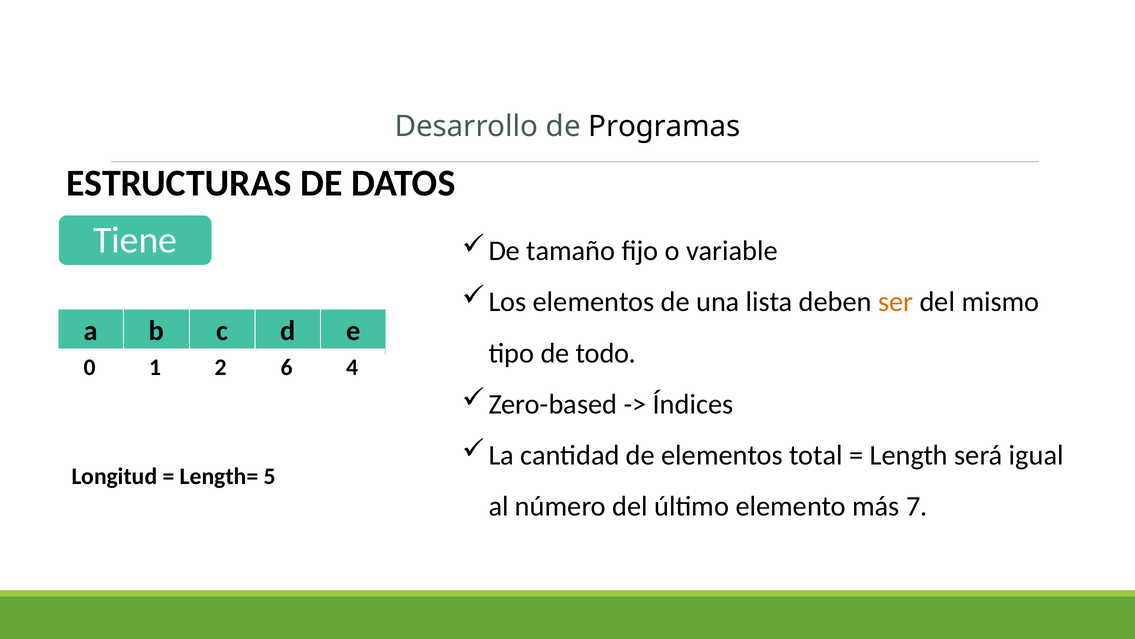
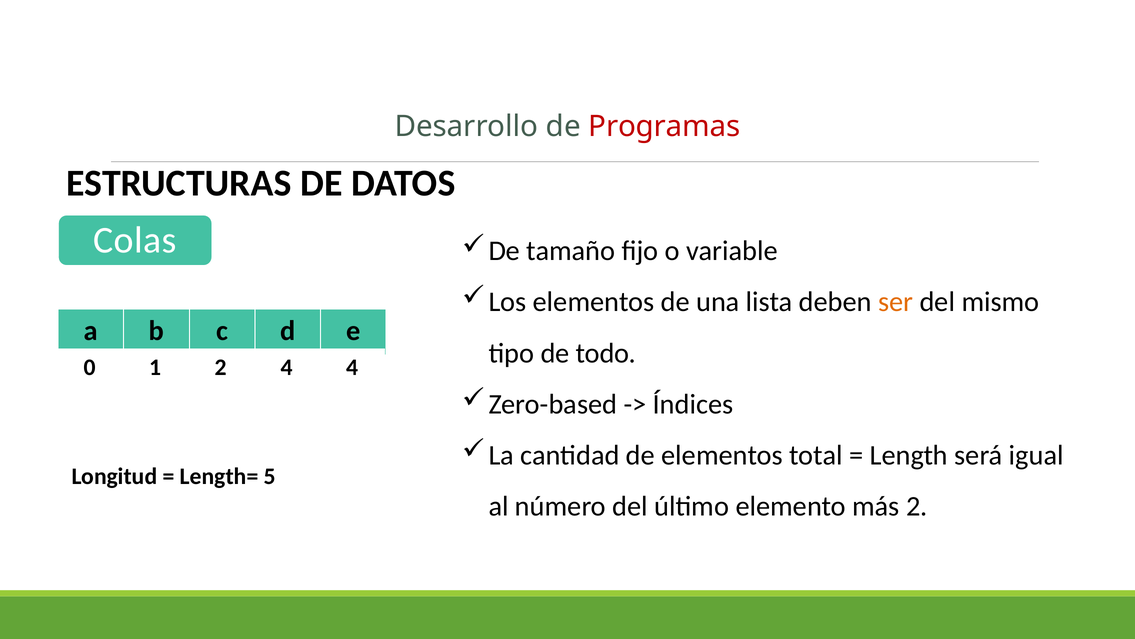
Programas colour: black -> red
Tiene: Tiene -> Colas
2 6: 6 -> 4
más 7: 7 -> 2
